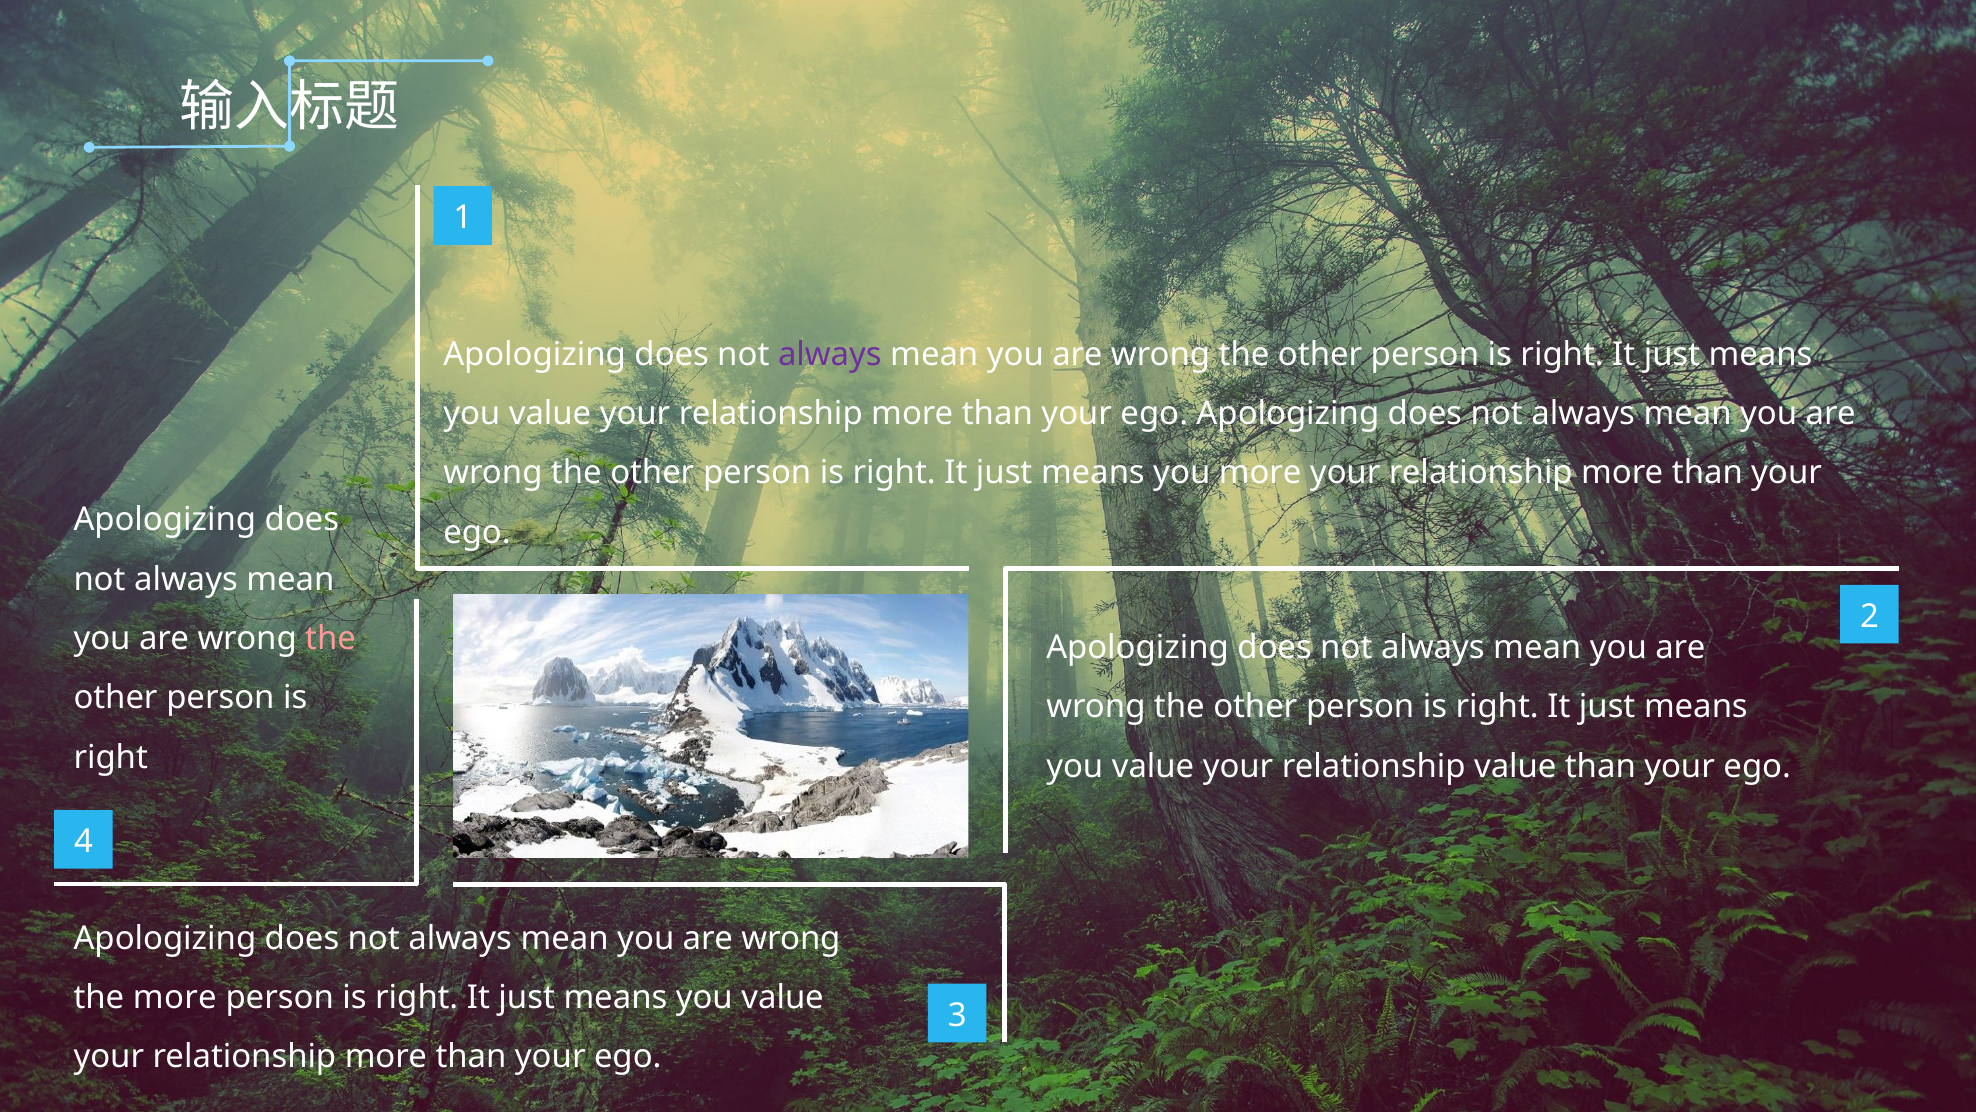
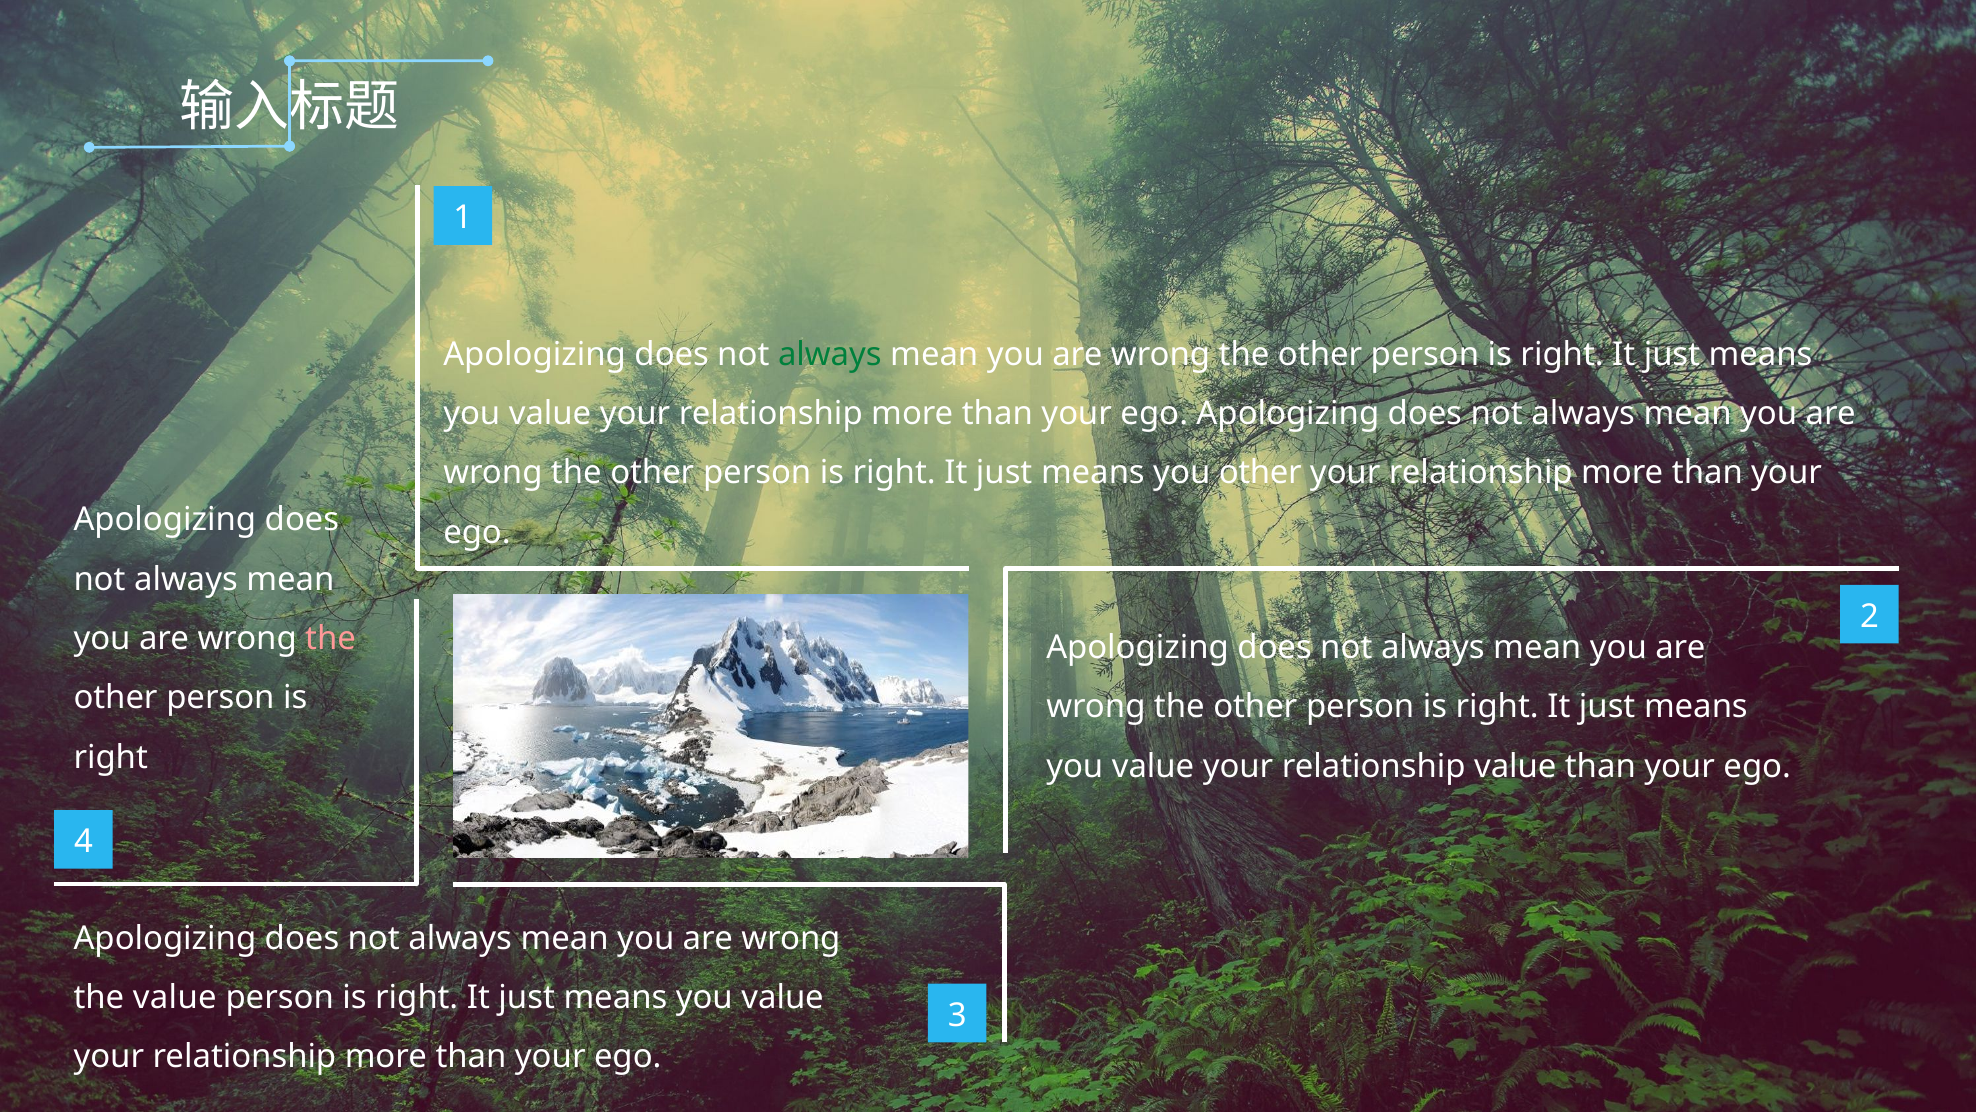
always at (830, 354) colour: purple -> green
you more: more -> other
the more: more -> value
